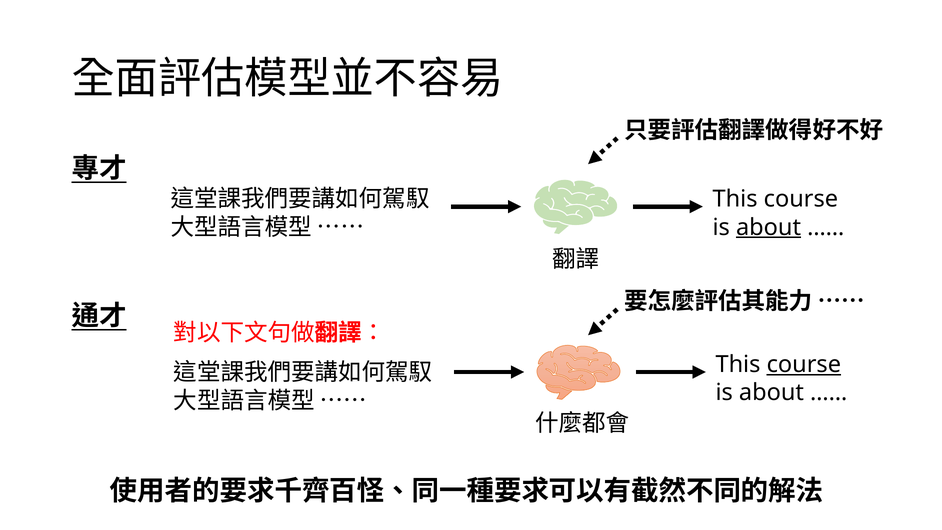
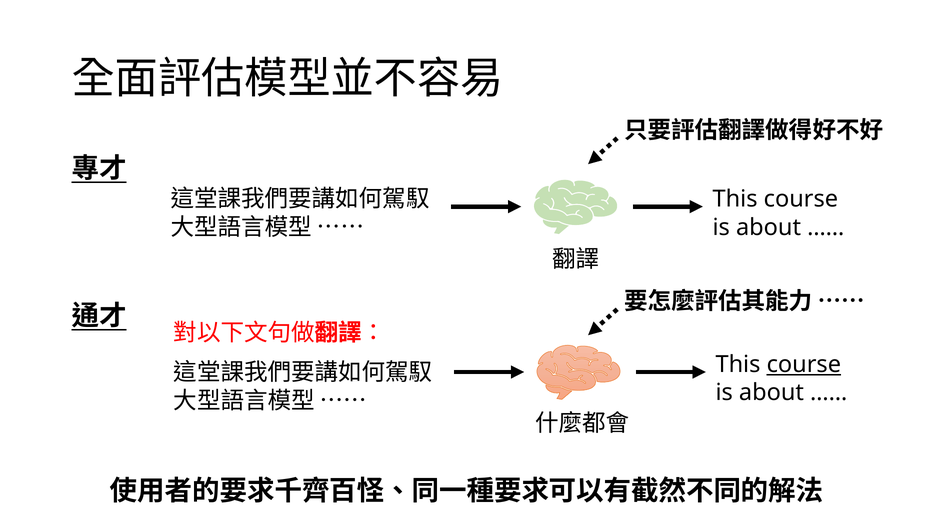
about at (769, 227) underline: present -> none
